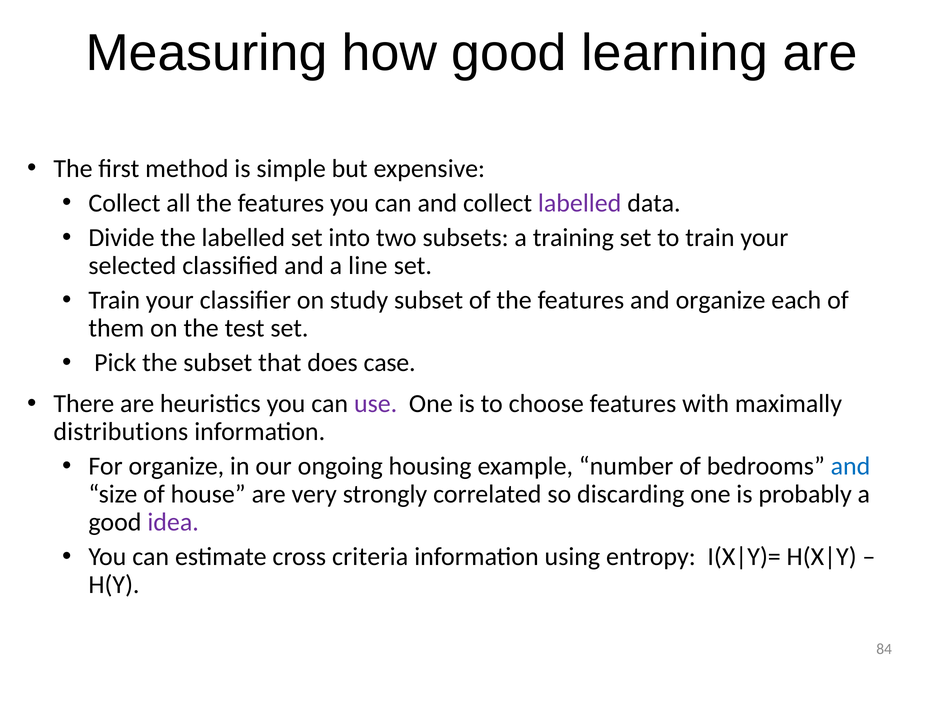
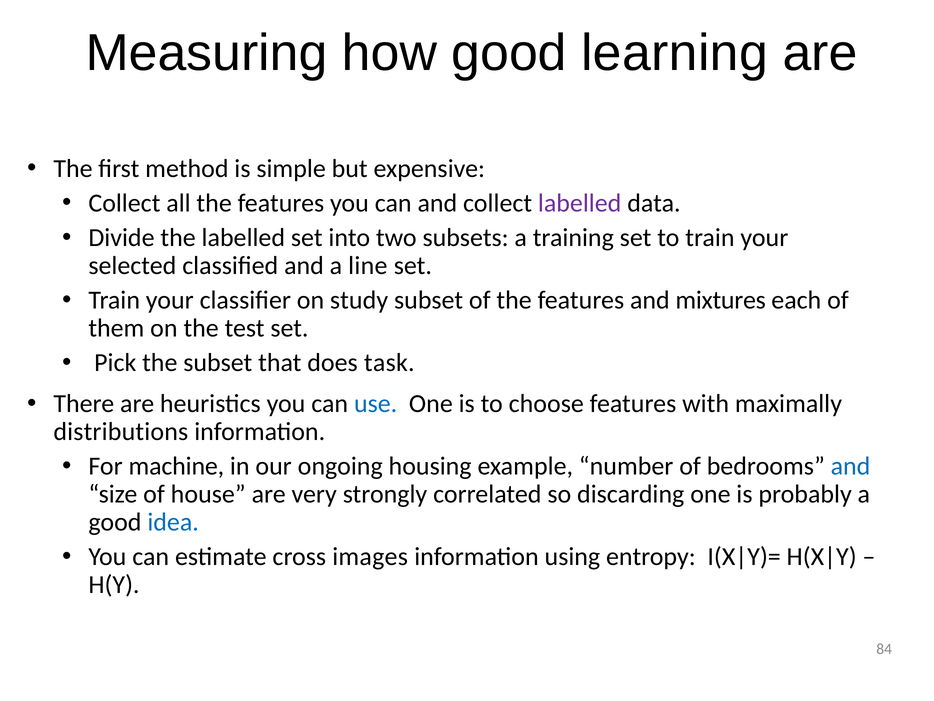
and organize: organize -> mixtures
case: case -> task
use colour: purple -> blue
For organize: organize -> machine
idea colour: purple -> blue
criteria: criteria -> images
